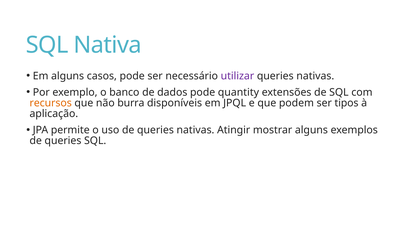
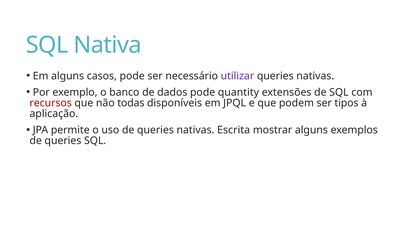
recursos colour: orange -> red
burra: burra -> todas
Atingir: Atingir -> Escrita
